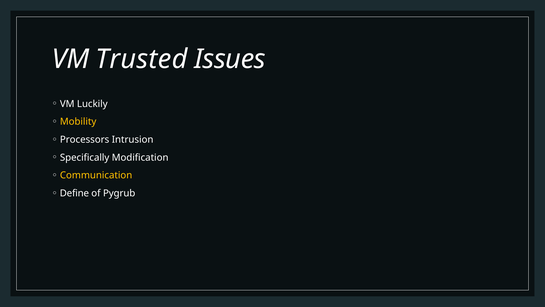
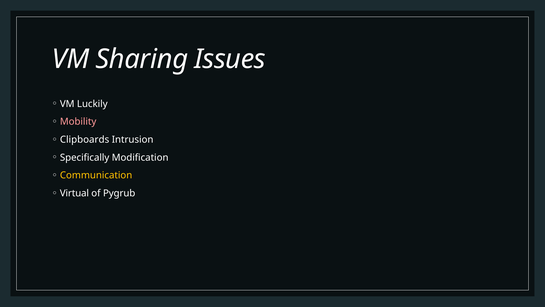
Trusted: Trusted -> Sharing
Mobility colour: yellow -> pink
Processors: Processors -> Clipboards
Define: Define -> Virtual
